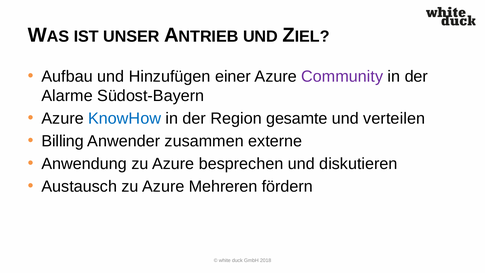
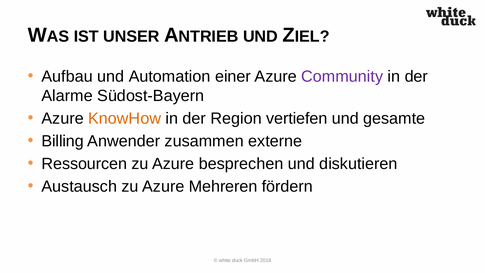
Hinzufügen: Hinzufügen -> Automation
KnowHow colour: blue -> orange
gesamte: gesamte -> vertiefen
verteilen: verteilen -> gesamte
Anwendung: Anwendung -> Ressourcen
